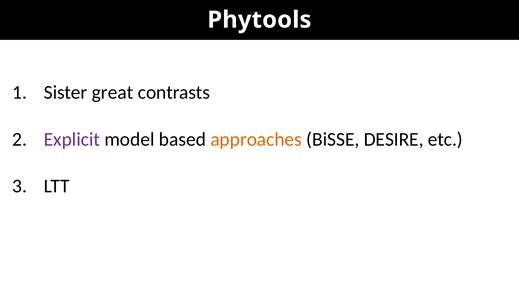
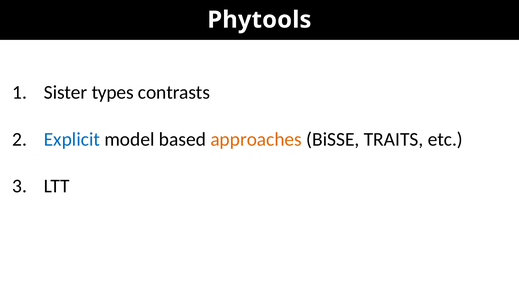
great: great -> types
Explicit colour: purple -> blue
DESIRE: DESIRE -> TRAITS
